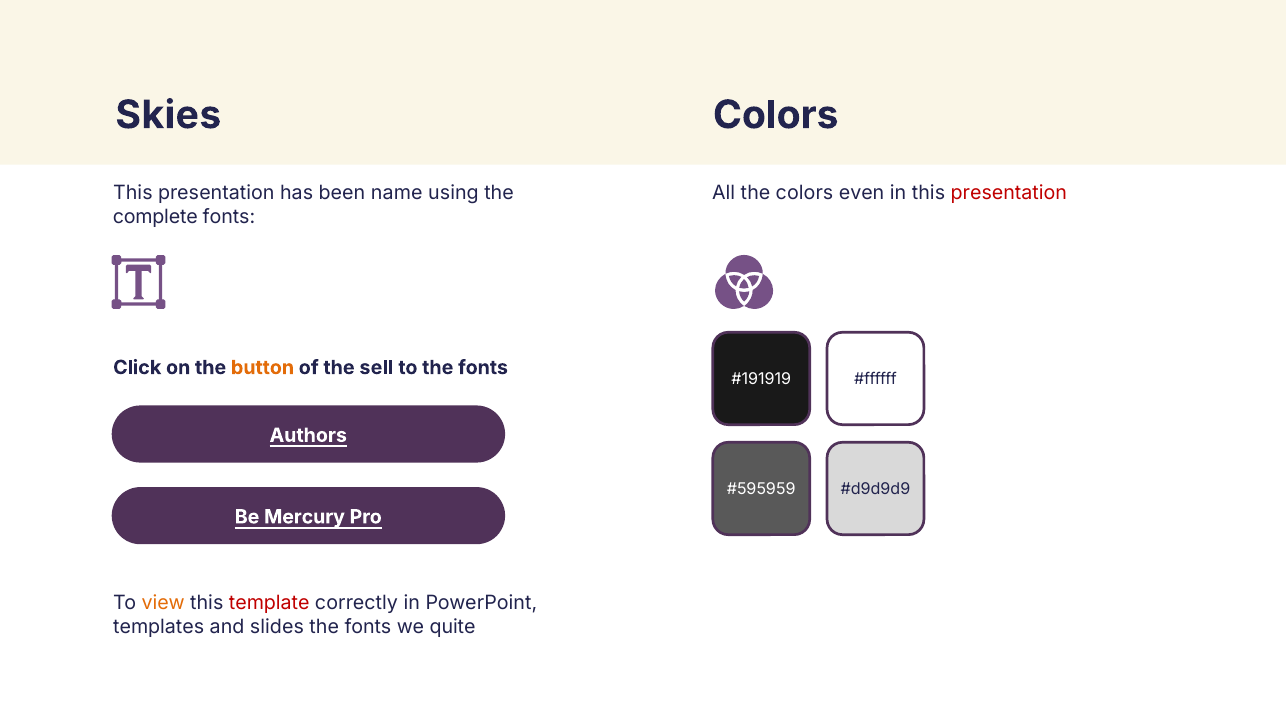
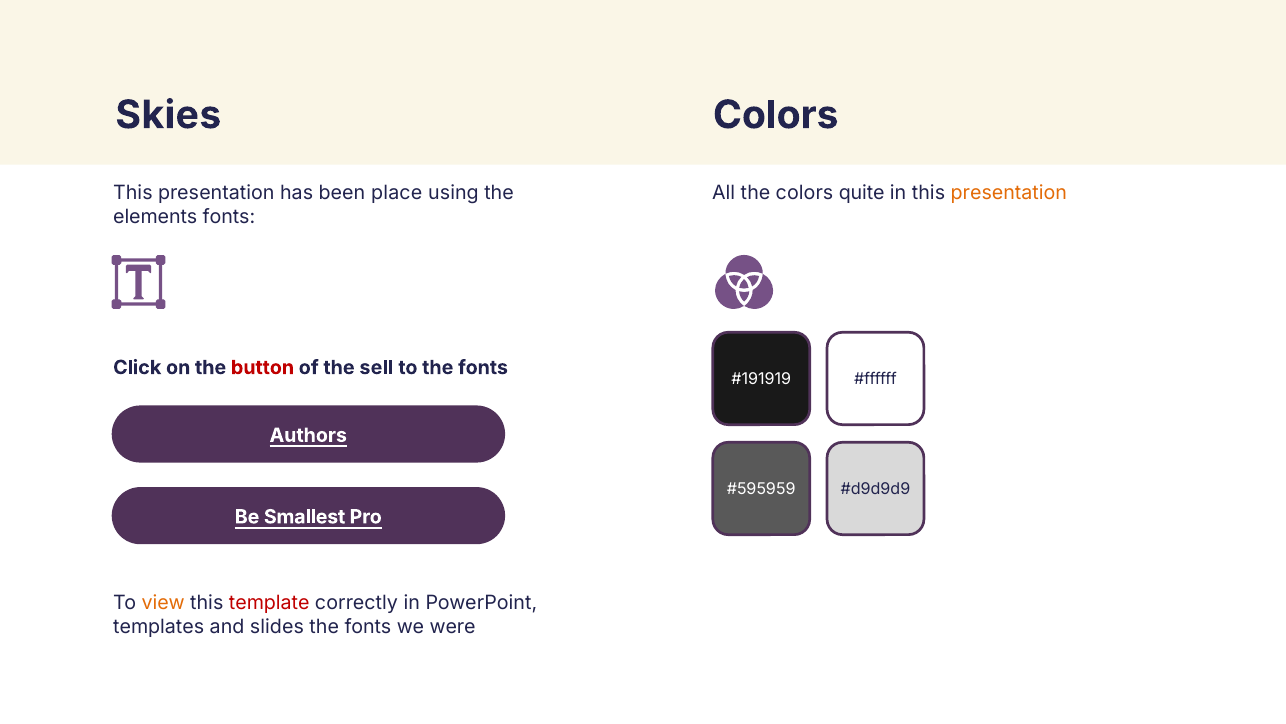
name: name -> place
even: even -> quite
presentation at (1009, 193) colour: red -> orange
complete: complete -> elements
button colour: orange -> red
Mercury: Mercury -> Smallest
quite: quite -> were
